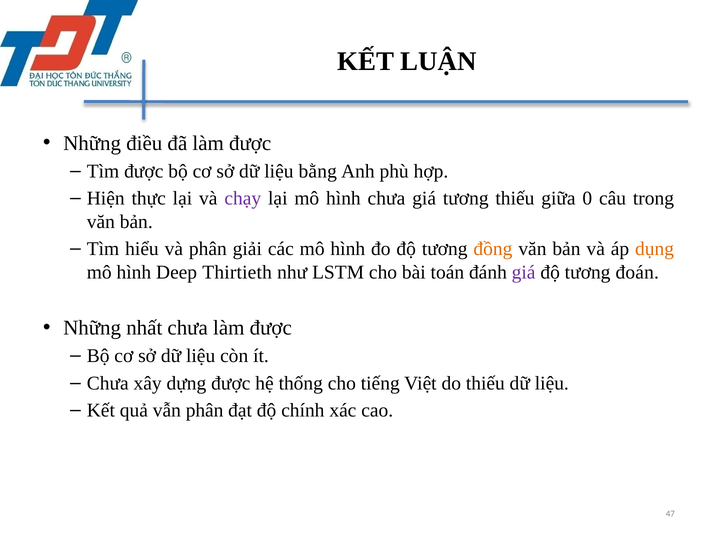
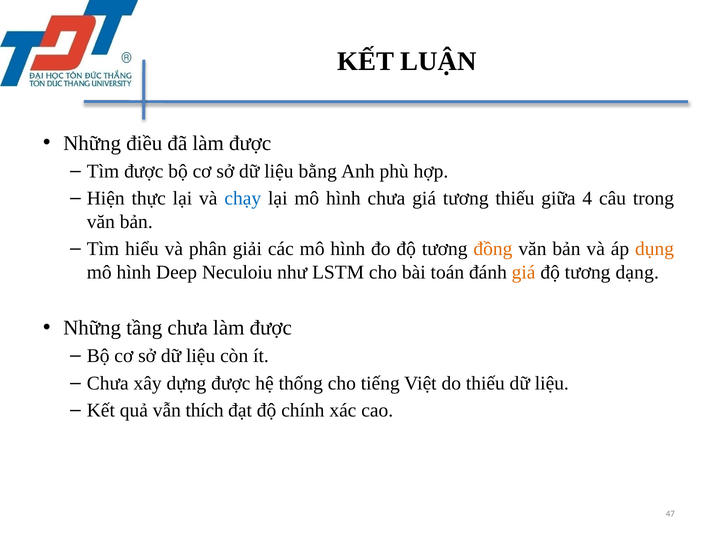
chạy colour: purple -> blue
0: 0 -> 4
Thirtieth: Thirtieth -> Neculoiu
giá at (524, 272) colour: purple -> orange
đoán: đoán -> dạng
nhất: nhất -> tầng
vẫn phân: phân -> thích
